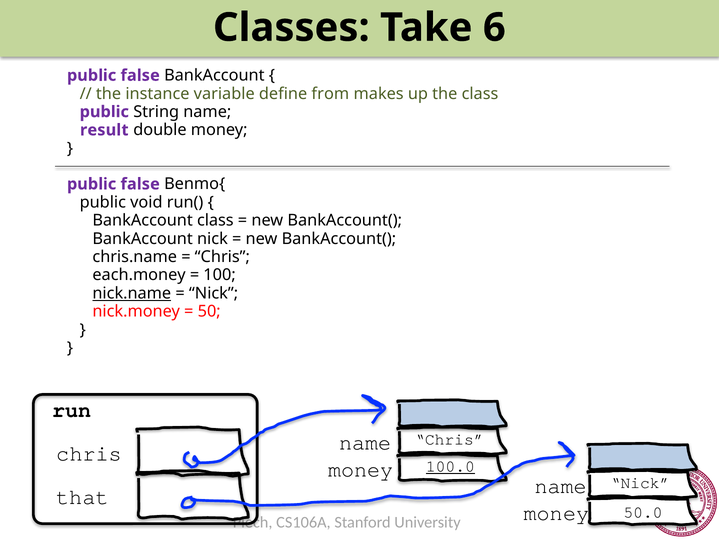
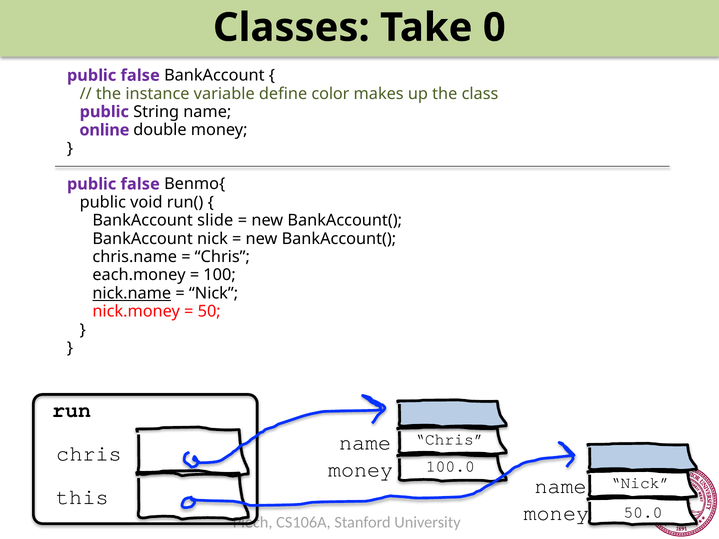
6: 6 -> 0
from: from -> color
result: result -> online
BankAccount class: class -> slide
100.0 underline: present -> none
that: that -> this
